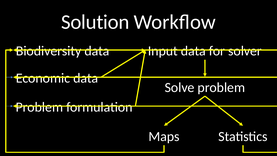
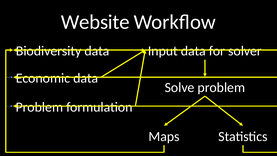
Solution: Solution -> Website
